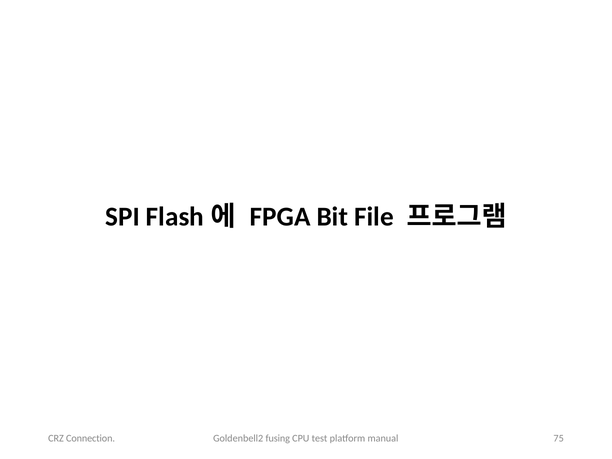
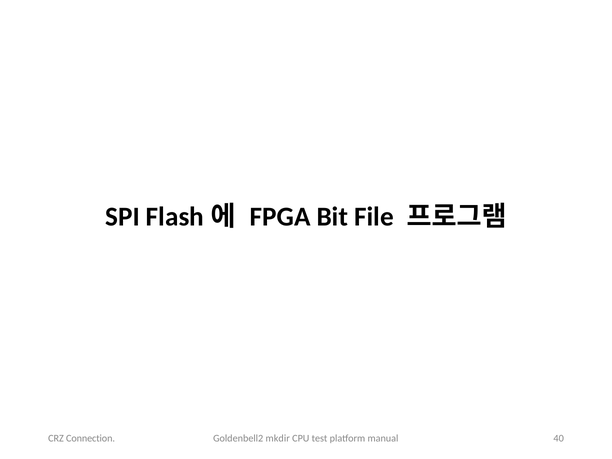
fusing: fusing -> mkdir
75: 75 -> 40
